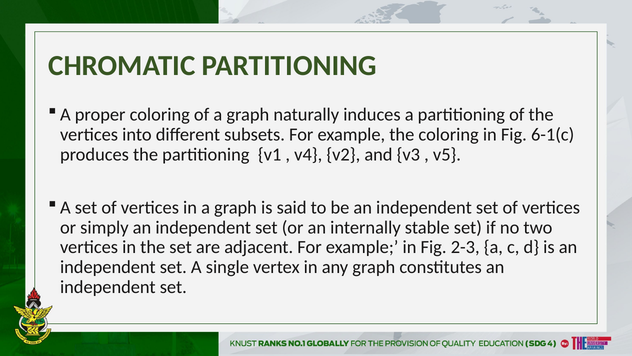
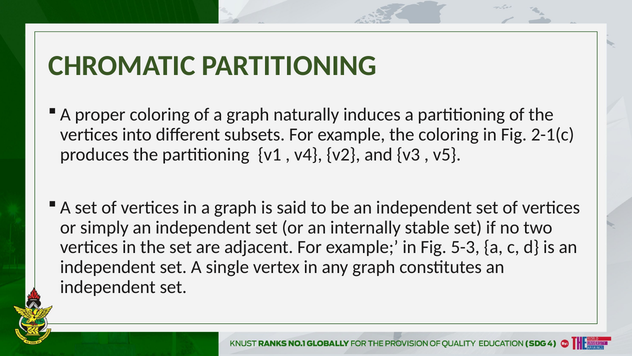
6-1(c: 6-1(c -> 2-1(c
2-3: 2-3 -> 5-3
